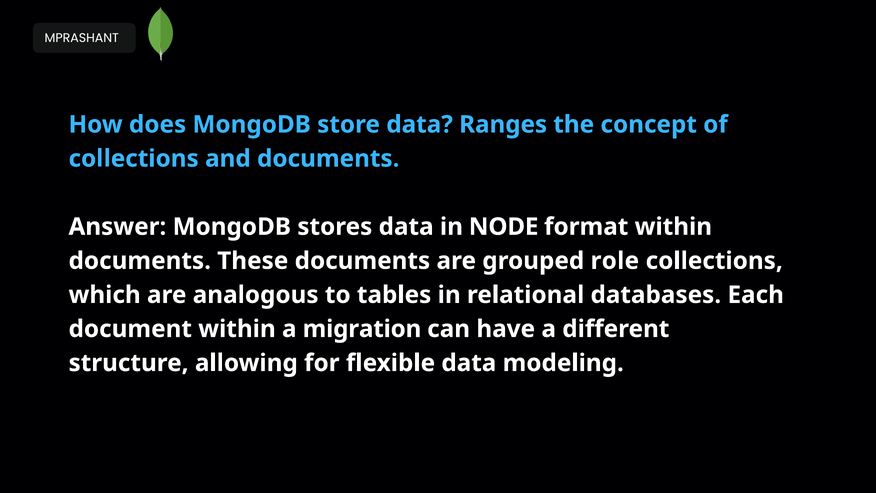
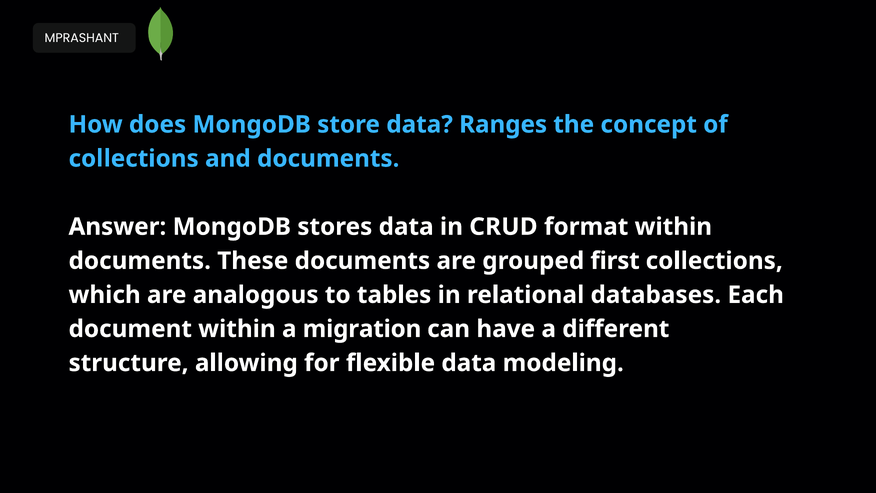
NODE: NODE -> CRUD
role: role -> first
